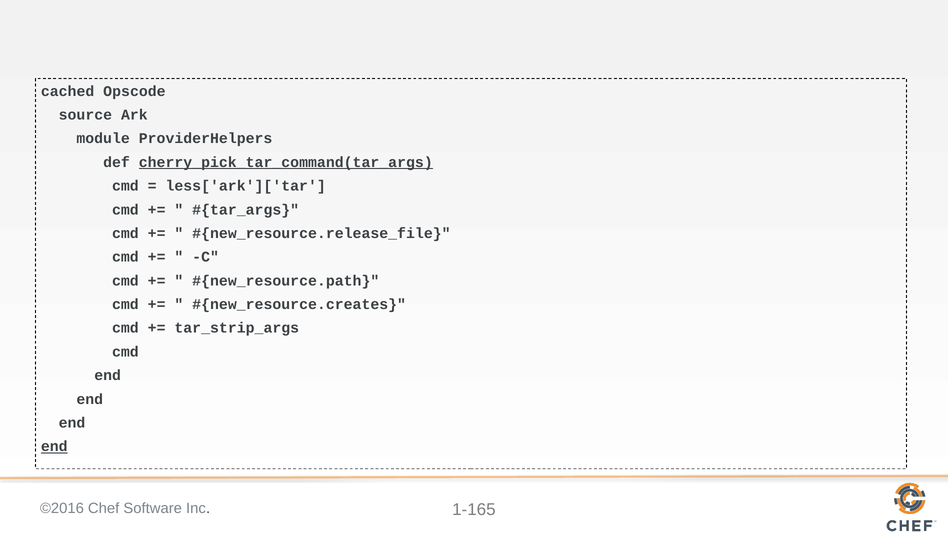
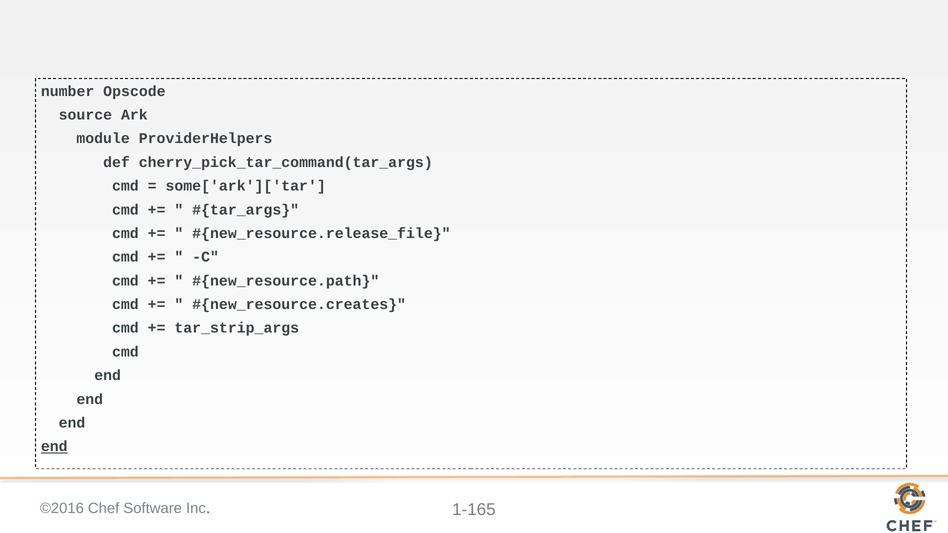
cached: cached -> number
cherry_pick_tar_command(tar_args underline: present -> none
less['ark']['tar: less['ark']['tar -> some['ark']['tar
